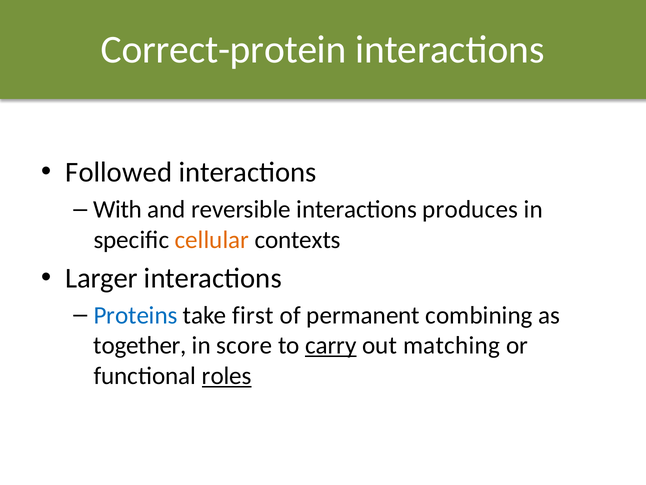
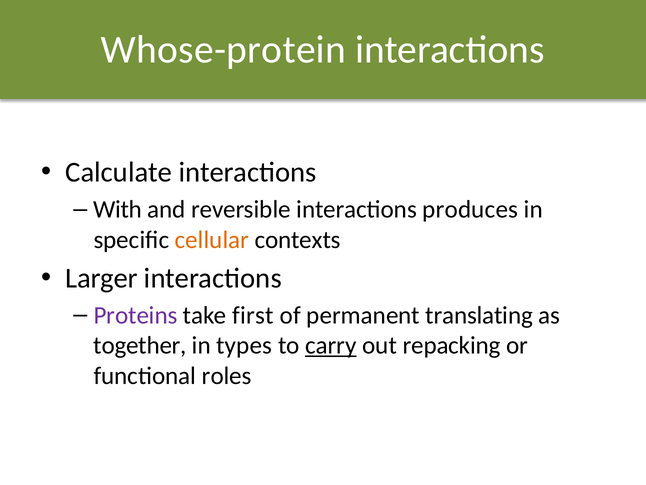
Correct-protein: Correct-protein -> Whose-protein
Followed: Followed -> Calculate
Proteins colour: blue -> purple
combining: combining -> translating
score: score -> types
matching: matching -> repacking
roles underline: present -> none
